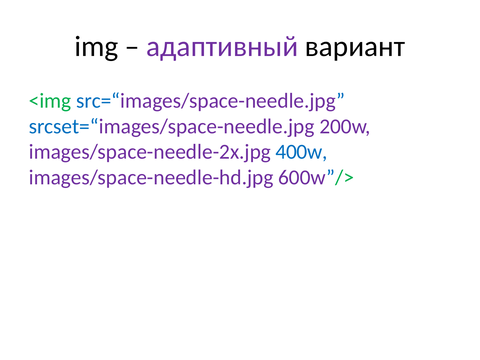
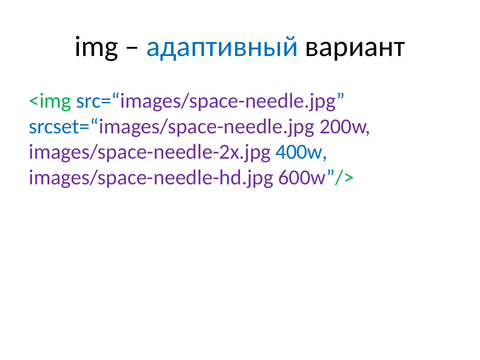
адаптивный colour: purple -> blue
